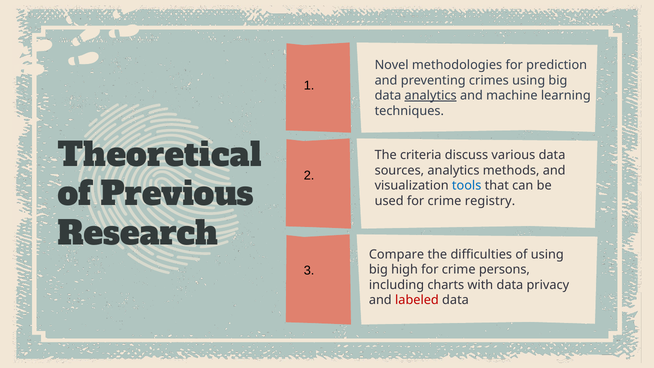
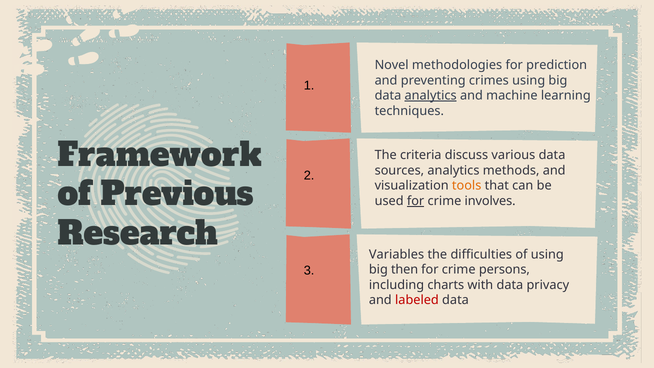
Theoretical: Theoretical -> Framework
tools colour: blue -> orange
for at (416, 201) underline: none -> present
registry: registry -> involves
Compare: Compare -> Variables
high: high -> then
